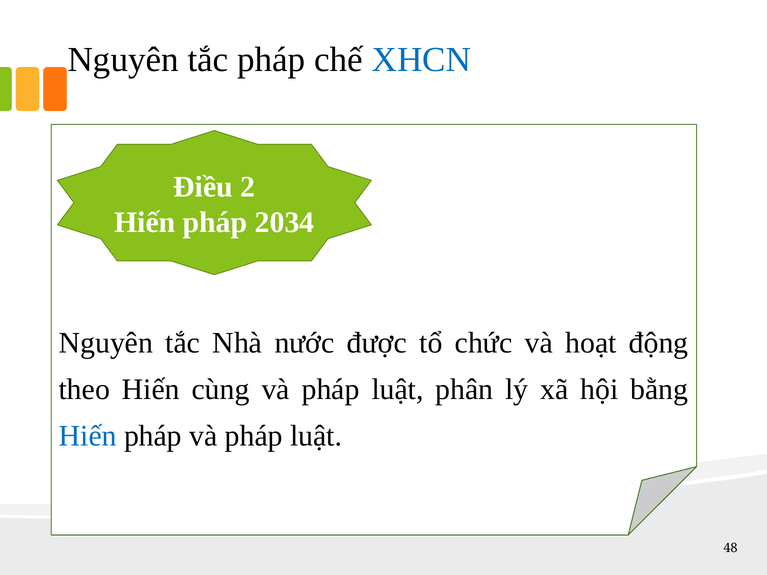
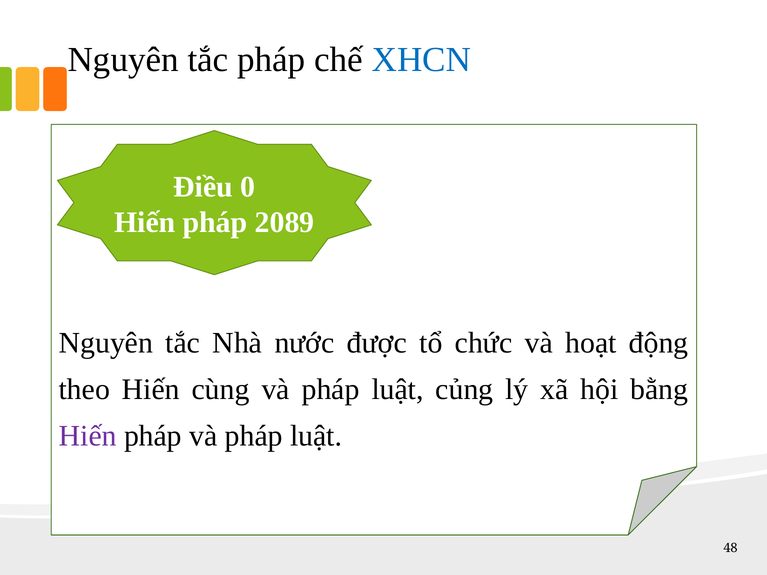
2: 2 -> 0
2034: 2034 -> 2089
phân: phân -> củng
Hiến at (88, 436) colour: blue -> purple
